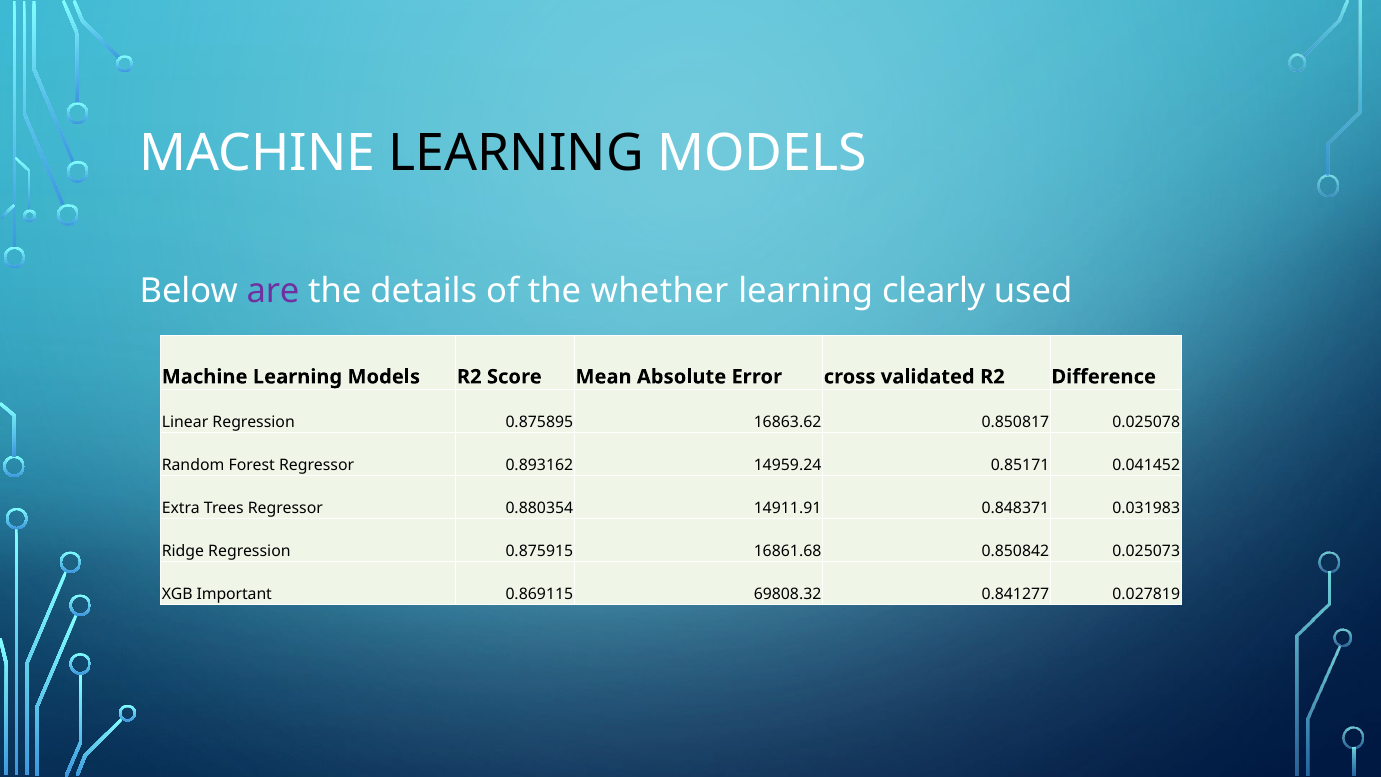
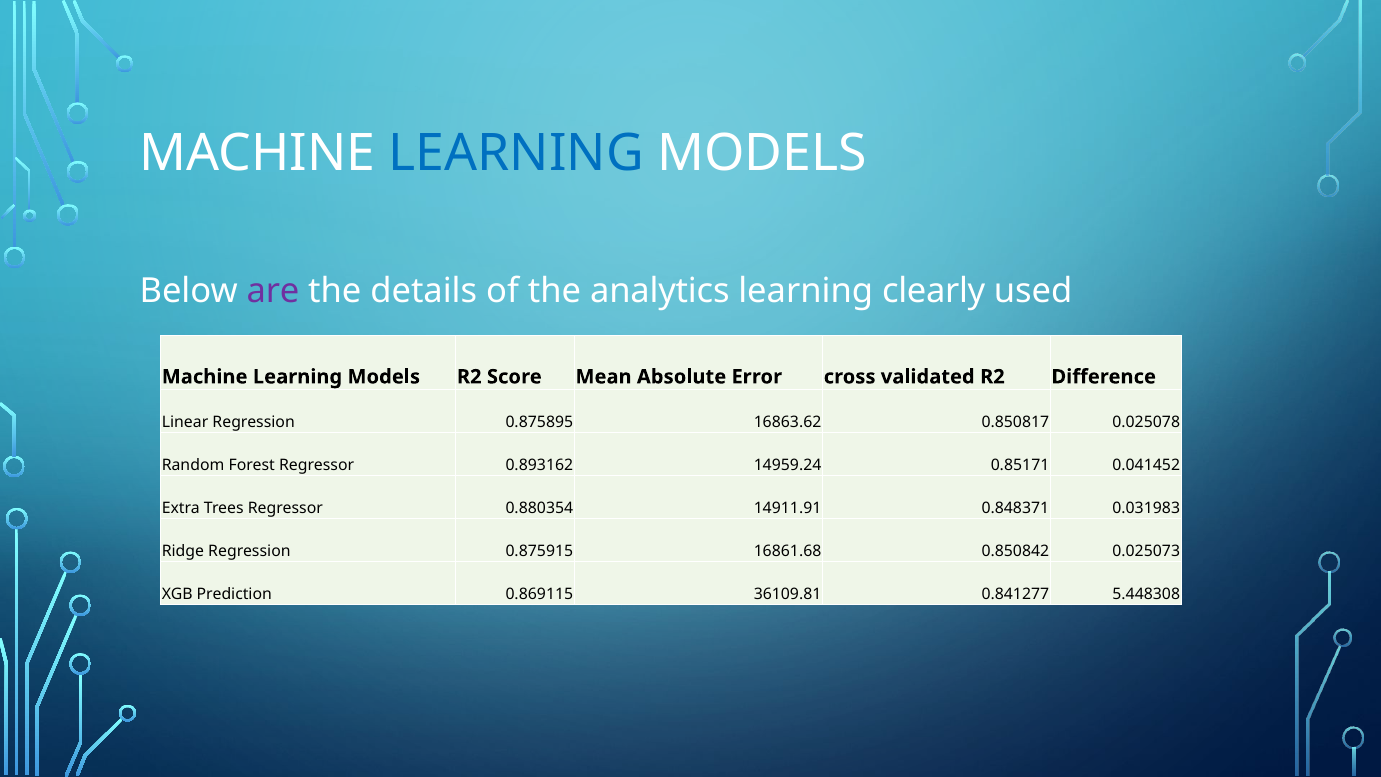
LEARNING at (516, 153) colour: black -> blue
whether: whether -> analytics
Important: Important -> Prediction
69808.32: 69808.32 -> 36109.81
0.027819: 0.027819 -> 5.448308
